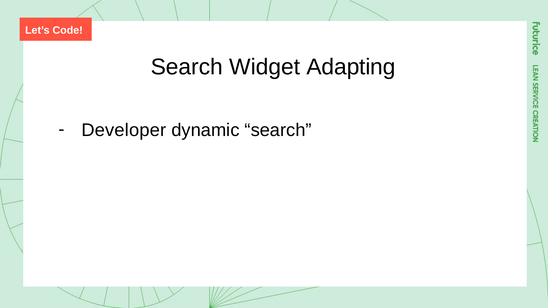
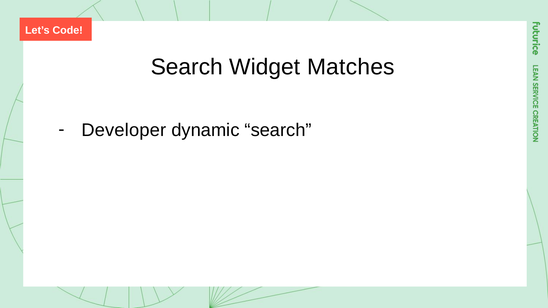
Adapting: Adapting -> Matches
